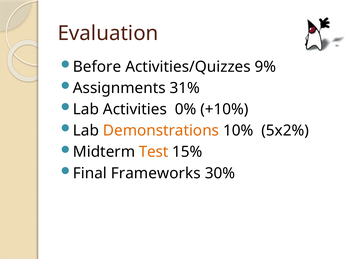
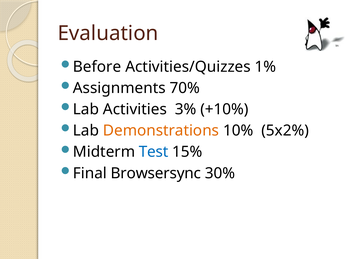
9%: 9% -> 1%
31%: 31% -> 70%
0%: 0% -> 3%
Test colour: orange -> blue
Frameworks: Frameworks -> Browsersync
